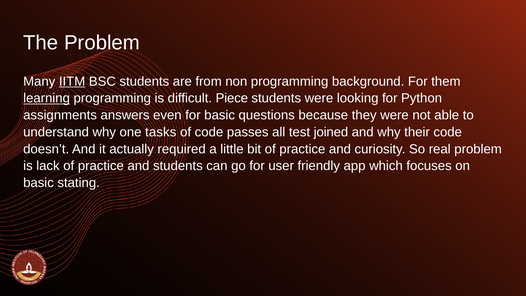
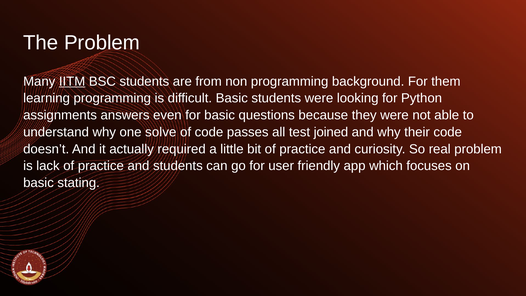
learning underline: present -> none
difficult Piece: Piece -> Basic
tasks: tasks -> solve
